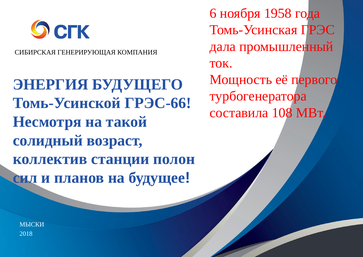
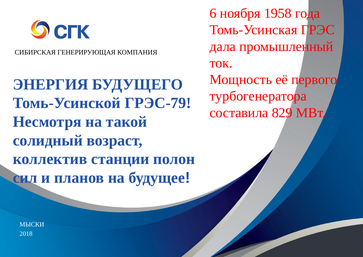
ГРЭС-66: ГРЭС-66 -> ГРЭС-79
108: 108 -> 829
